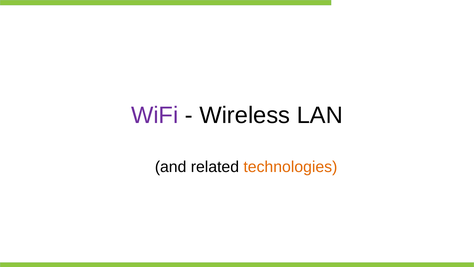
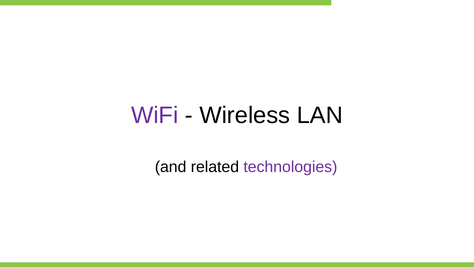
technologies colour: orange -> purple
